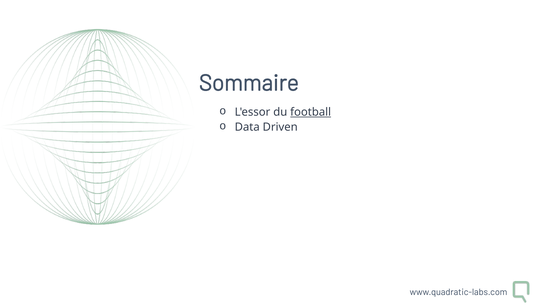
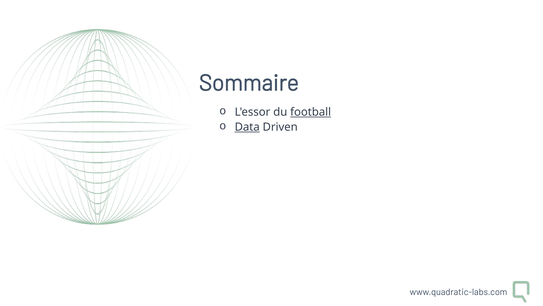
Data underline: none -> present
